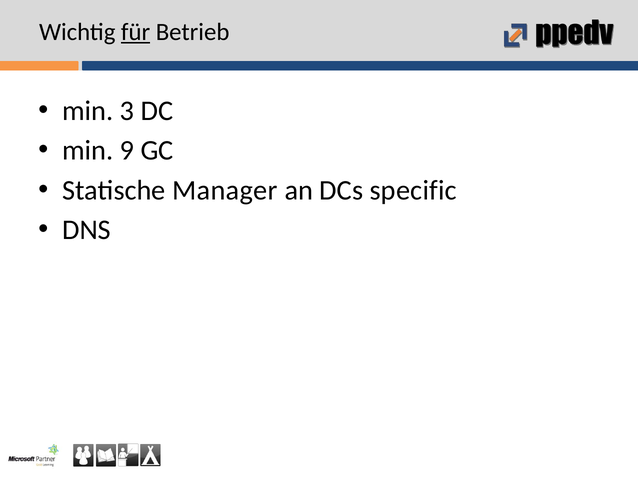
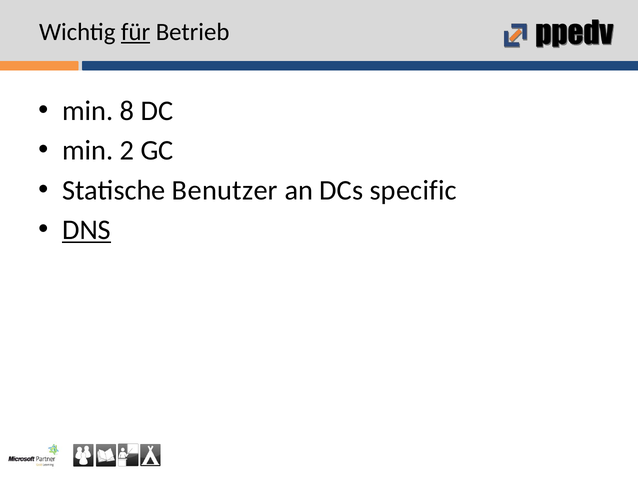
3: 3 -> 8
9: 9 -> 2
Manager: Manager -> Benutzer
DNS underline: none -> present
